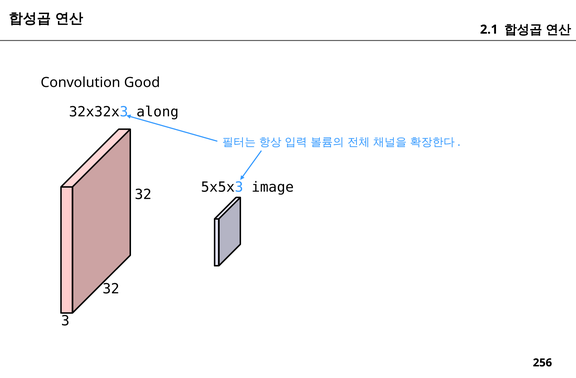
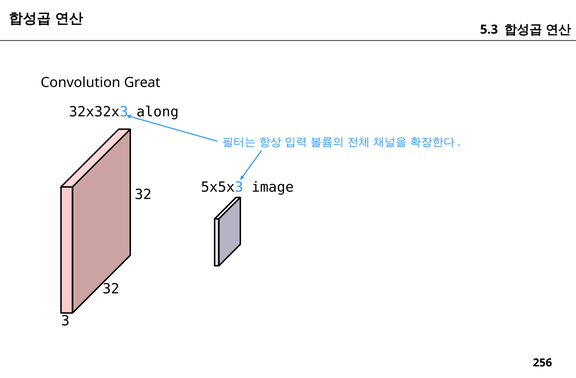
2.1: 2.1 -> 5.3
Good: Good -> Great
